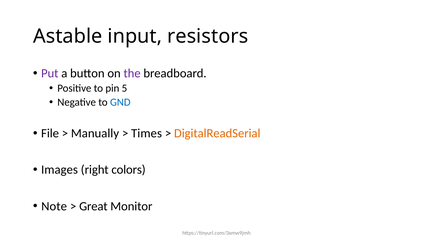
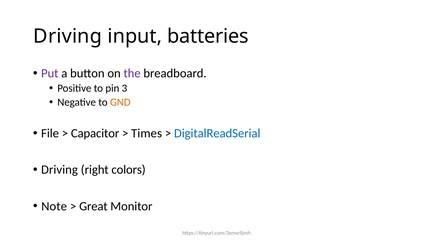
Astable at (68, 36): Astable -> Driving
resistors: resistors -> batteries
5: 5 -> 3
GND colour: blue -> orange
Manually: Manually -> Capacitor
DigitalReadSerial colour: orange -> blue
Images at (60, 169): Images -> Driving
